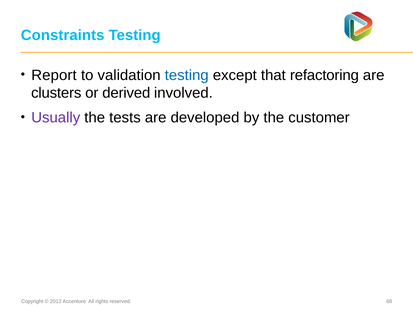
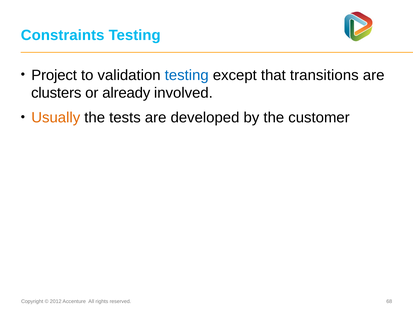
Report: Report -> Project
refactoring: refactoring -> transitions
derived: derived -> already
Usually colour: purple -> orange
